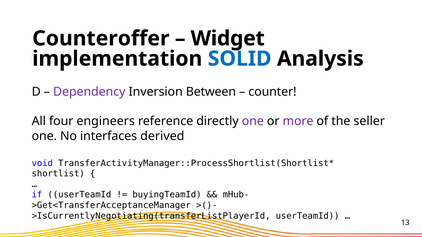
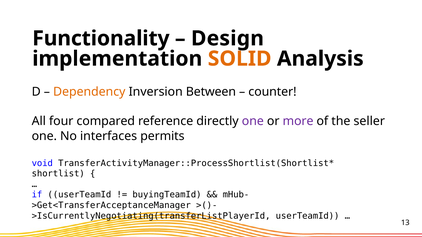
Counteroffer: Counteroffer -> Functionality
Widget: Widget -> Design
SOLID colour: blue -> orange
Dependency colour: purple -> orange
engineers: engineers -> compared
derived: derived -> permits
